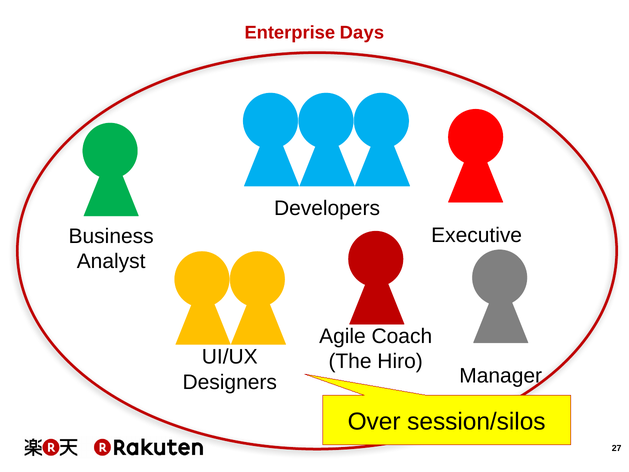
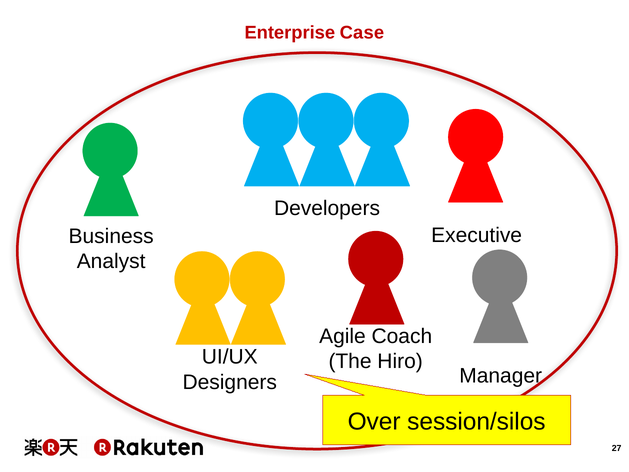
Days: Days -> Case
